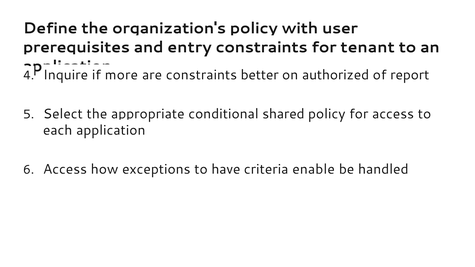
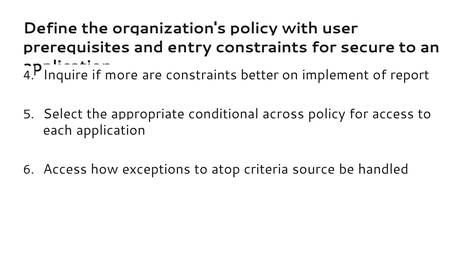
tenant: tenant -> secure
authorized: authorized -> implement
shared: shared -> across
have: have -> atop
enable: enable -> source
